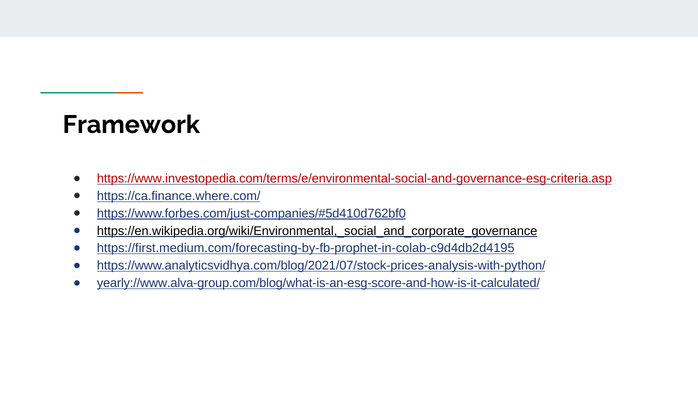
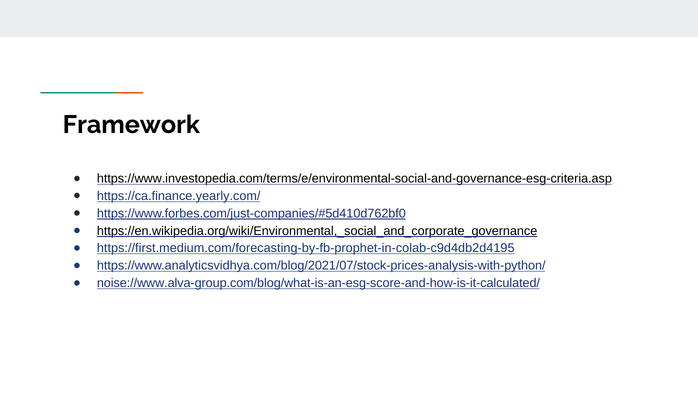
https://www.investopedia.com/terms/e/environmental-social-and-governance-esg-criteria.asp colour: red -> black
https://ca.finance.where.com/: https://ca.finance.where.com/ -> https://ca.finance.yearly.com/
yearly://www.alva-group.com/blog/what-is-an-esg-score-and-how-is-it-calculated/: yearly://www.alva-group.com/blog/what-is-an-esg-score-and-how-is-it-calculated/ -> noise://www.alva-group.com/blog/what-is-an-esg-score-and-how-is-it-calculated/
